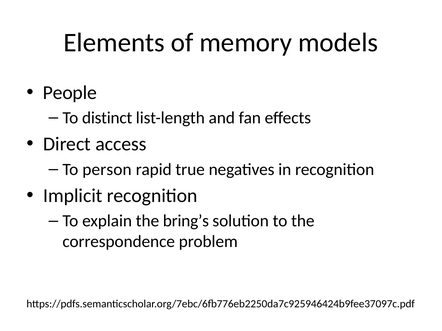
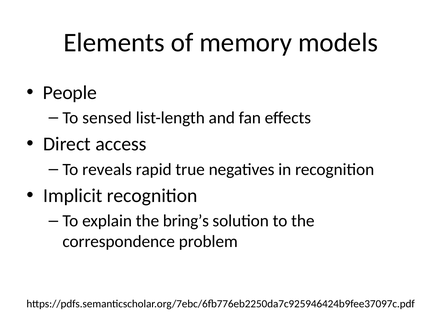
distinct: distinct -> sensed
person: person -> reveals
